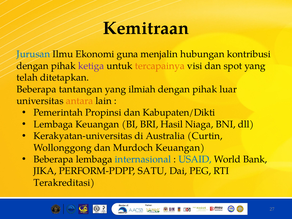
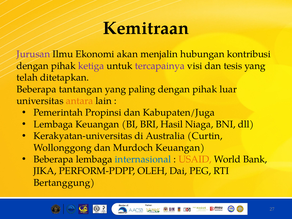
Jurusan colour: blue -> purple
guna: guna -> akan
tercapainya colour: orange -> purple
spot: spot -> tesis
ilmiah: ilmiah -> paling
Kabupaten/Dikti: Kabupaten/Dikti -> Kabupaten/Juga
USAID colour: blue -> orange
SATU: SATU -> OLEH
Terakreditasi: Terakreditasi -> Bertanggung
